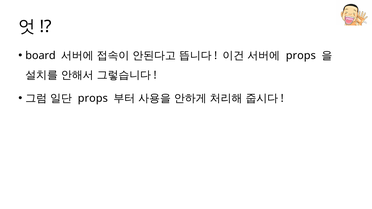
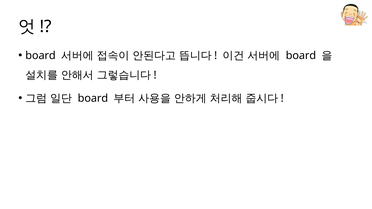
props at (301, 56): props -> board
props at (93, 99): props -> board
